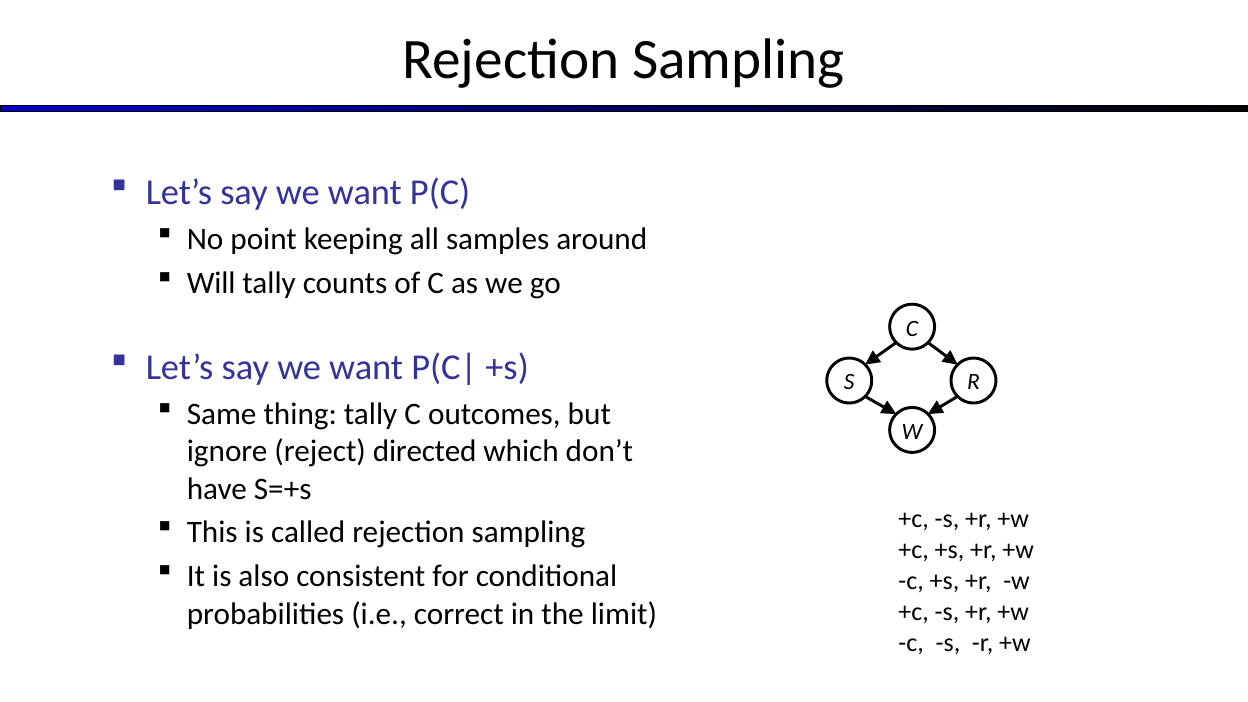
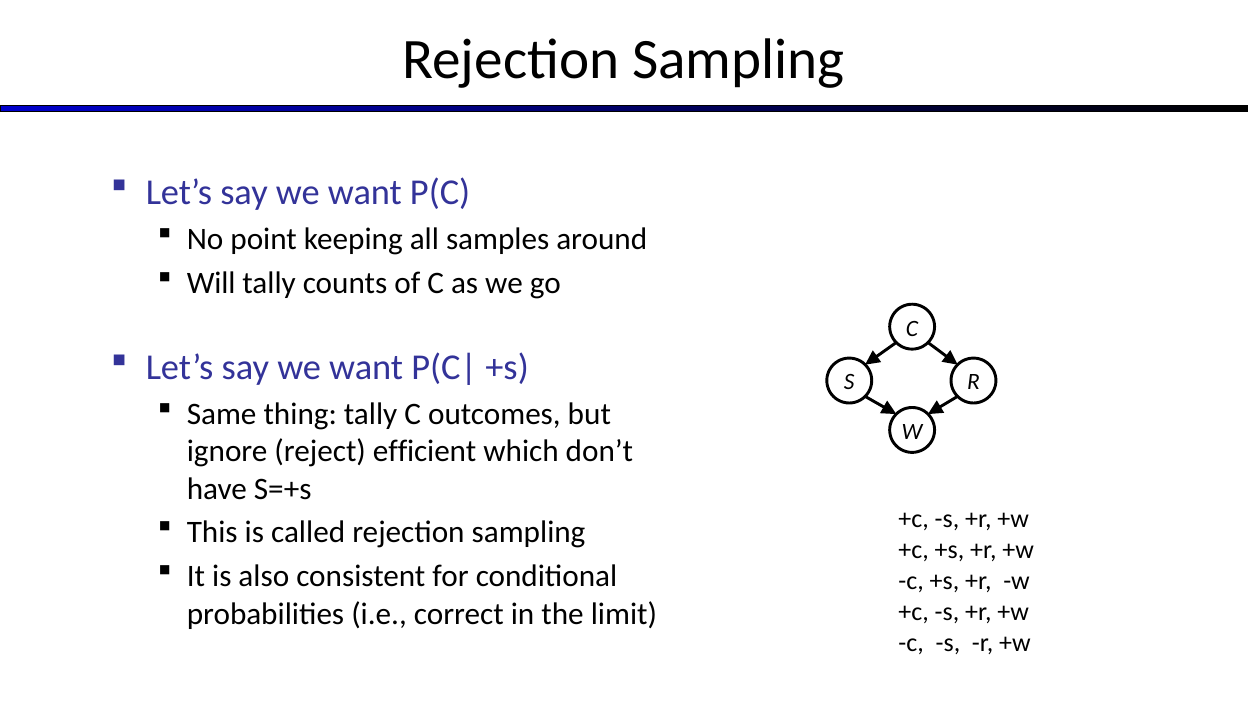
directed: directed -> efficient
